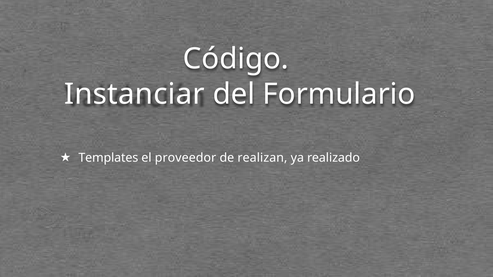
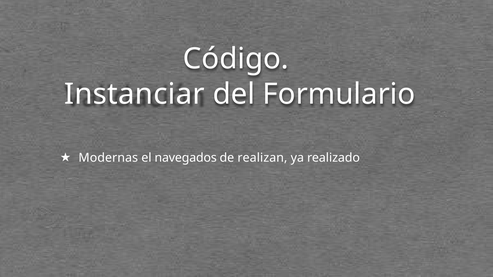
Templates: Templates -> Modernas
proveedor: proveedor -> navegados
